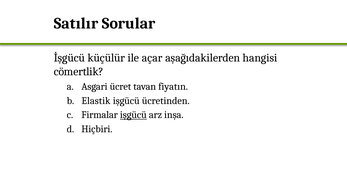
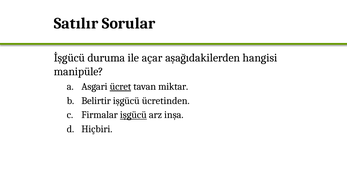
küçülür: küçülür -> duruma
cömertlik: cömertlik -> manipüle
ücret underline: none -> present
fiyatın: fiyatın -> miktar
Elastik: Elastik -> Belirtir
